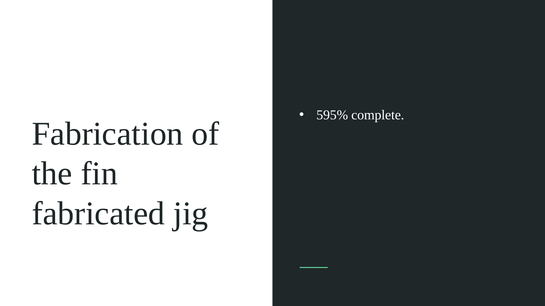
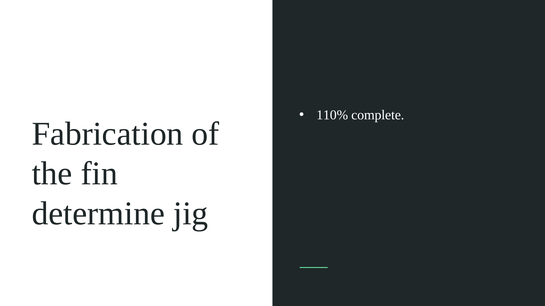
595%: 595% -> 110%
fabricated: fabricated -> determine
